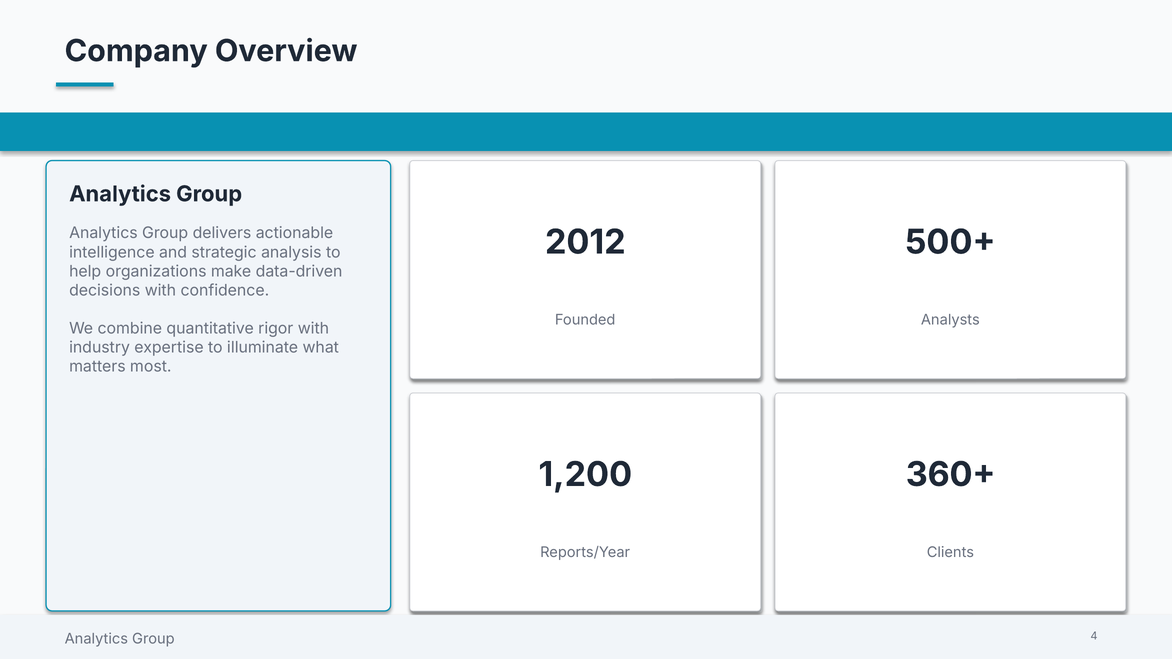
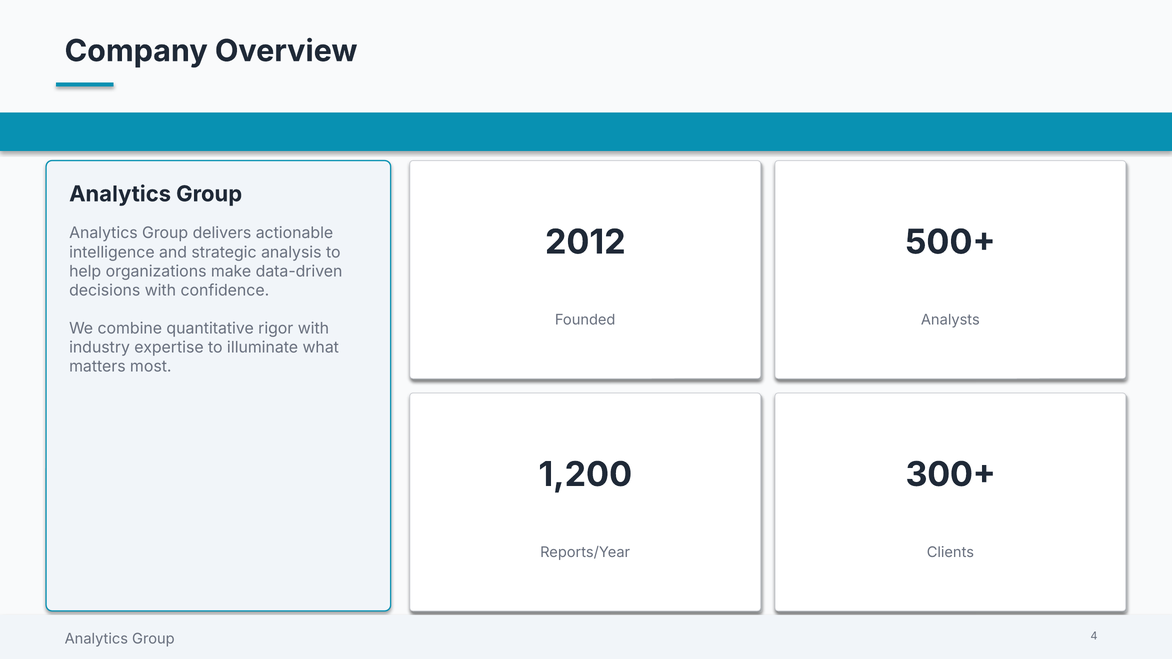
360+: 360+ -> 300+
